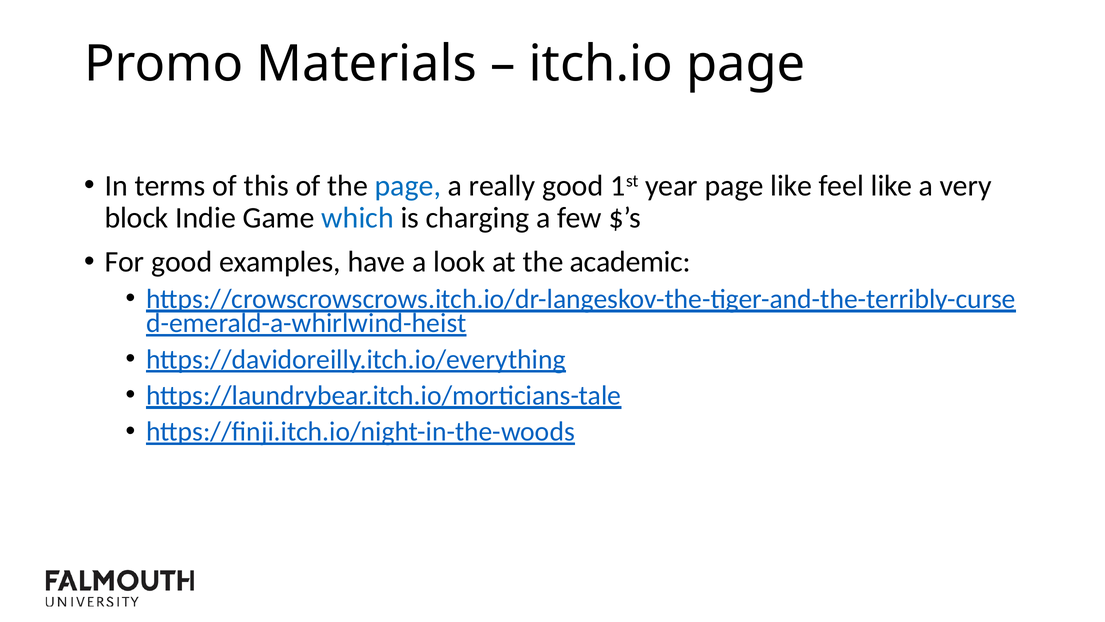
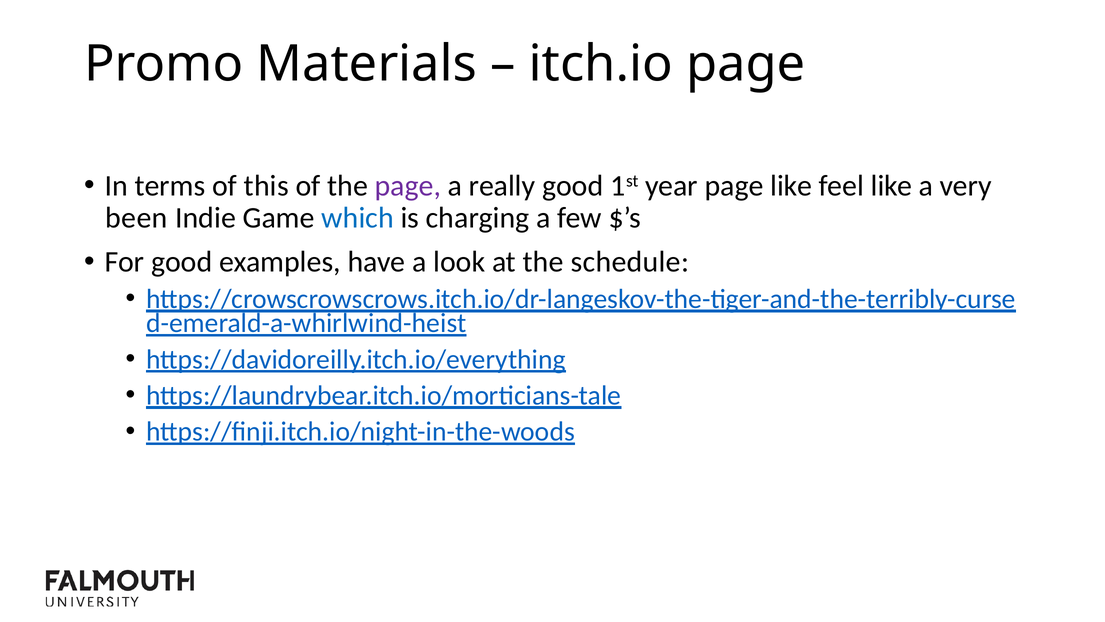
page at (408, 186) colour: blue -> purple
block: block -> been
academic: academic -> schedule
